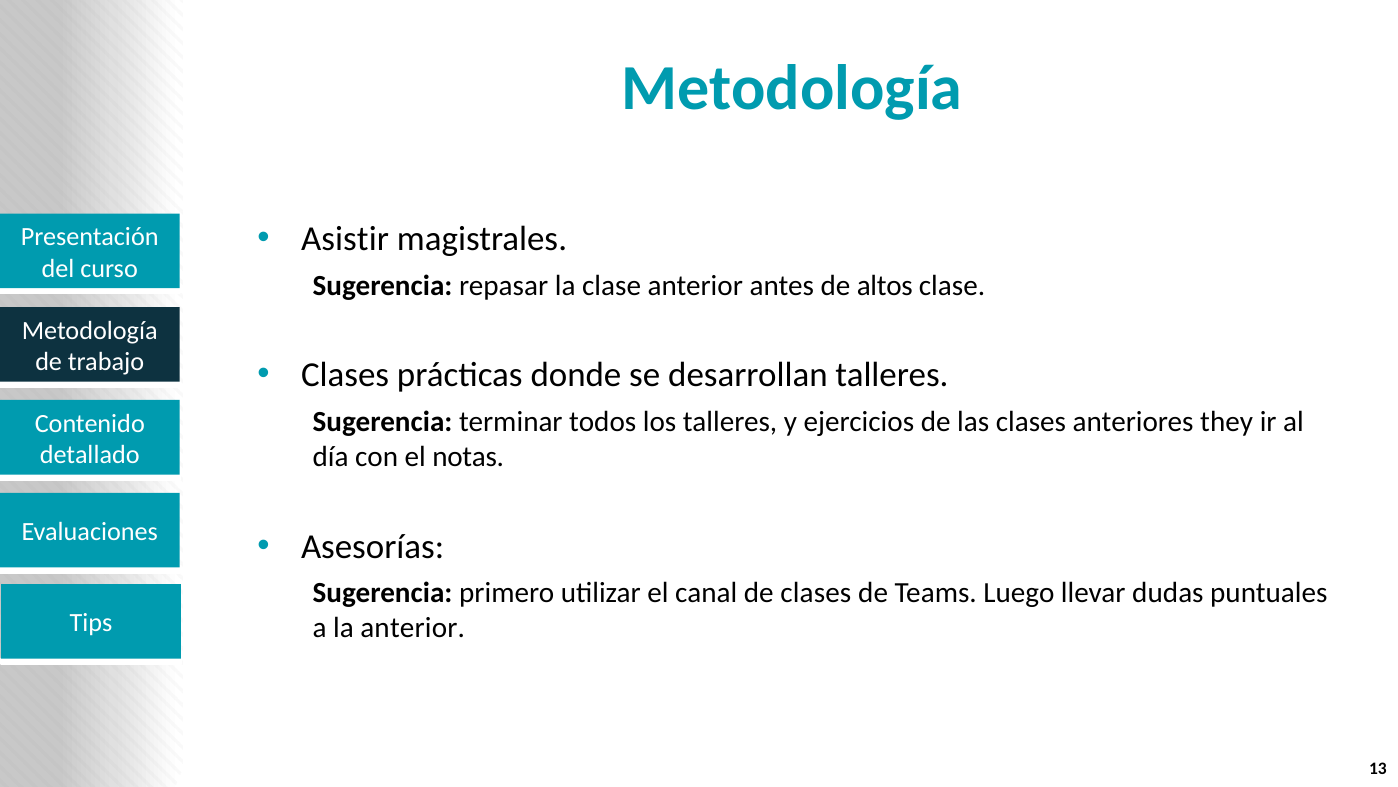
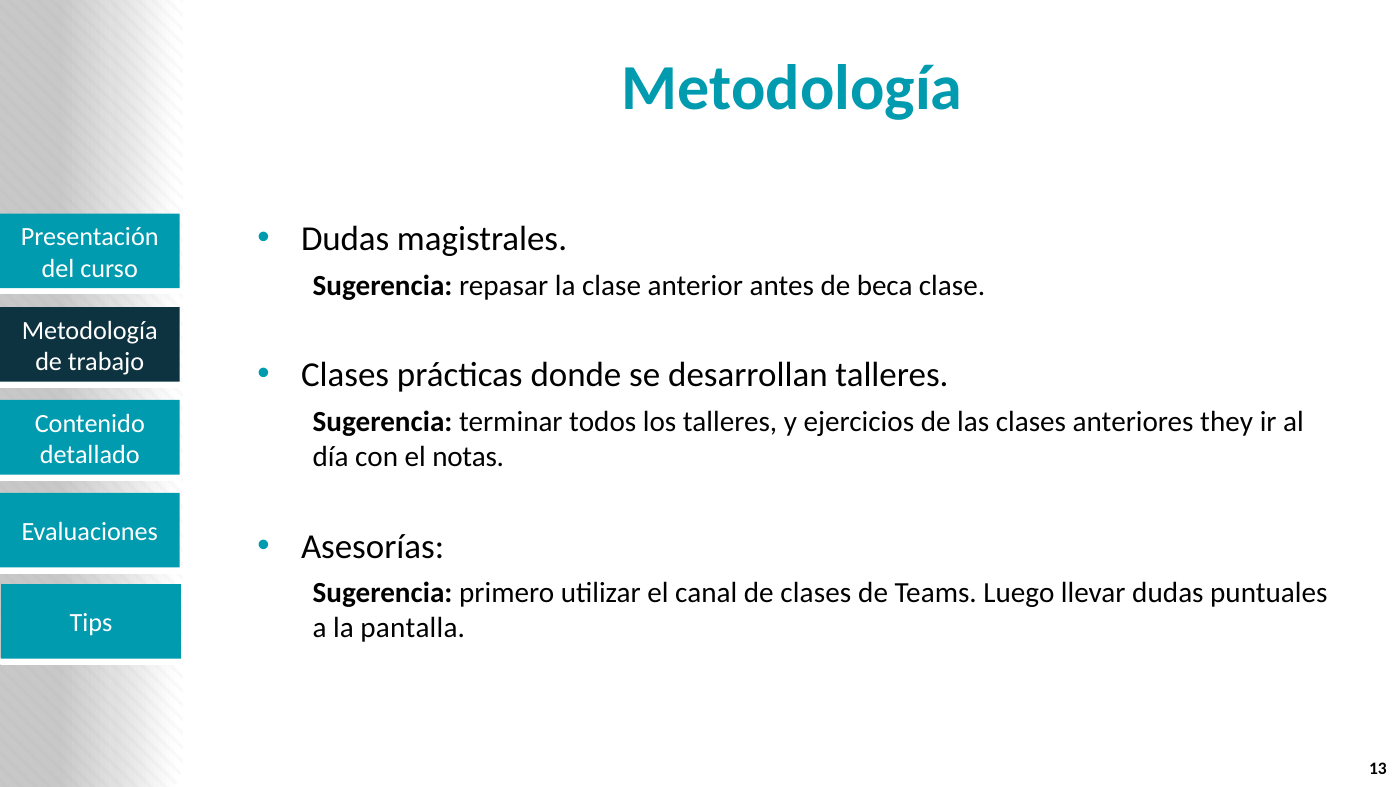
Asistir at (345, 238): Asistir -> Dudas
altos: altos -> beca
la anterior: anterior -> pantalla
